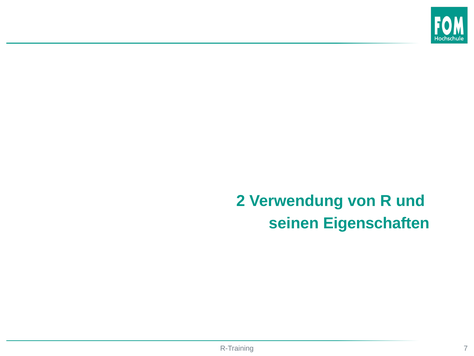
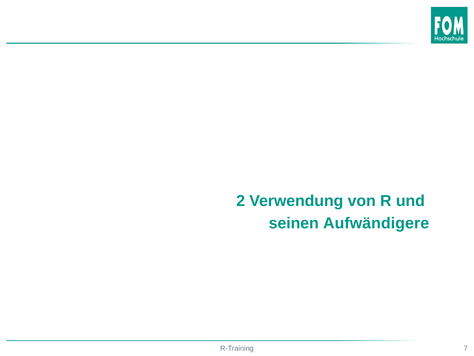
Eigenschaften: Eigenschaften -> Aufwändigere
